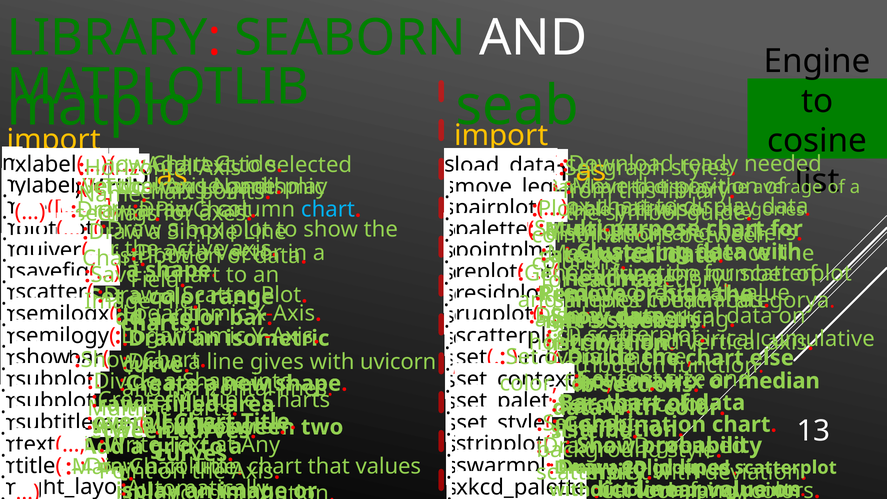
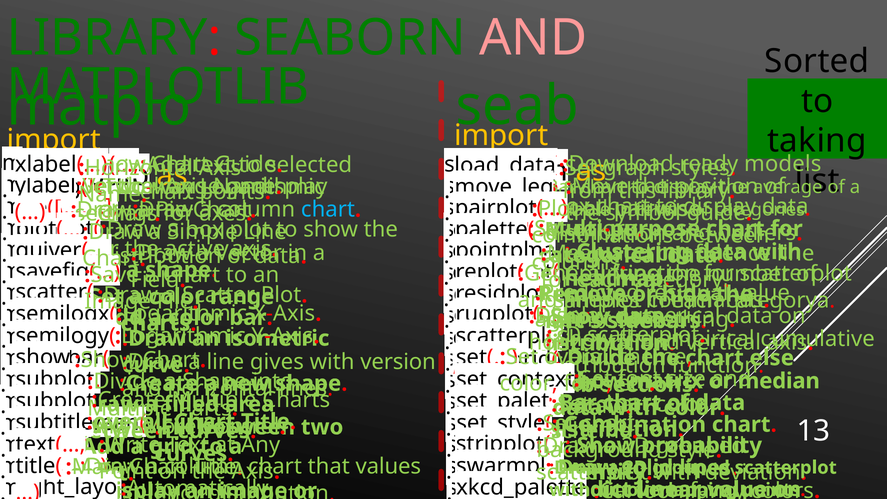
AND at (533, 38) colour: white -> pink
Engine: Engine -> Sorted
cosine: cosine -> taking
needed: needed -> models
uvicorn: uvicorn -> version
